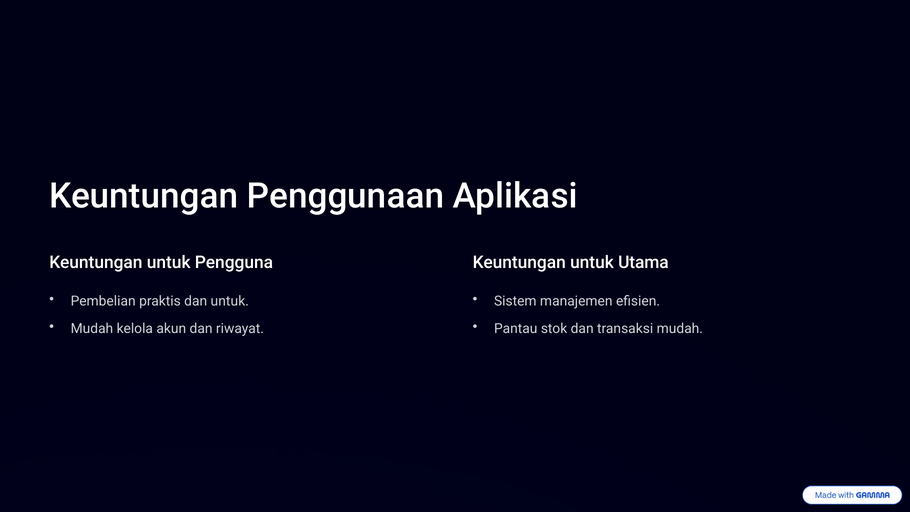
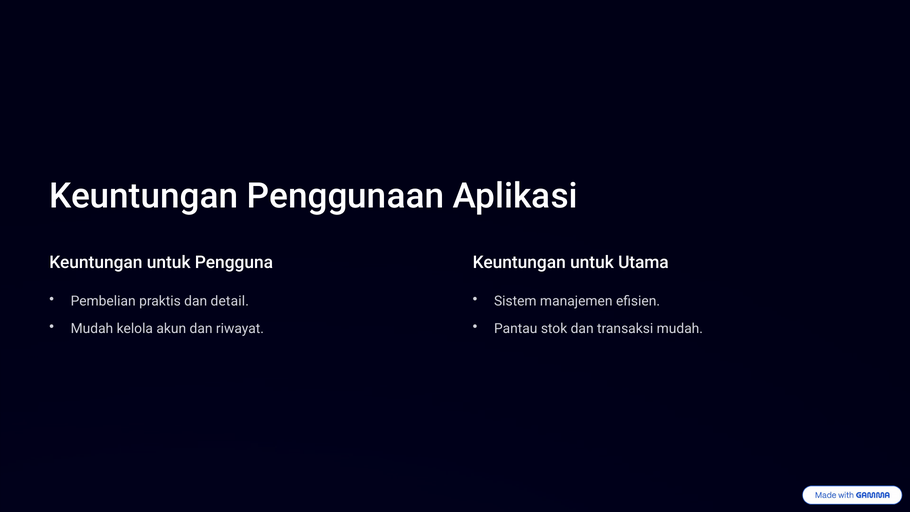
dan untuk: untuk -> detail
